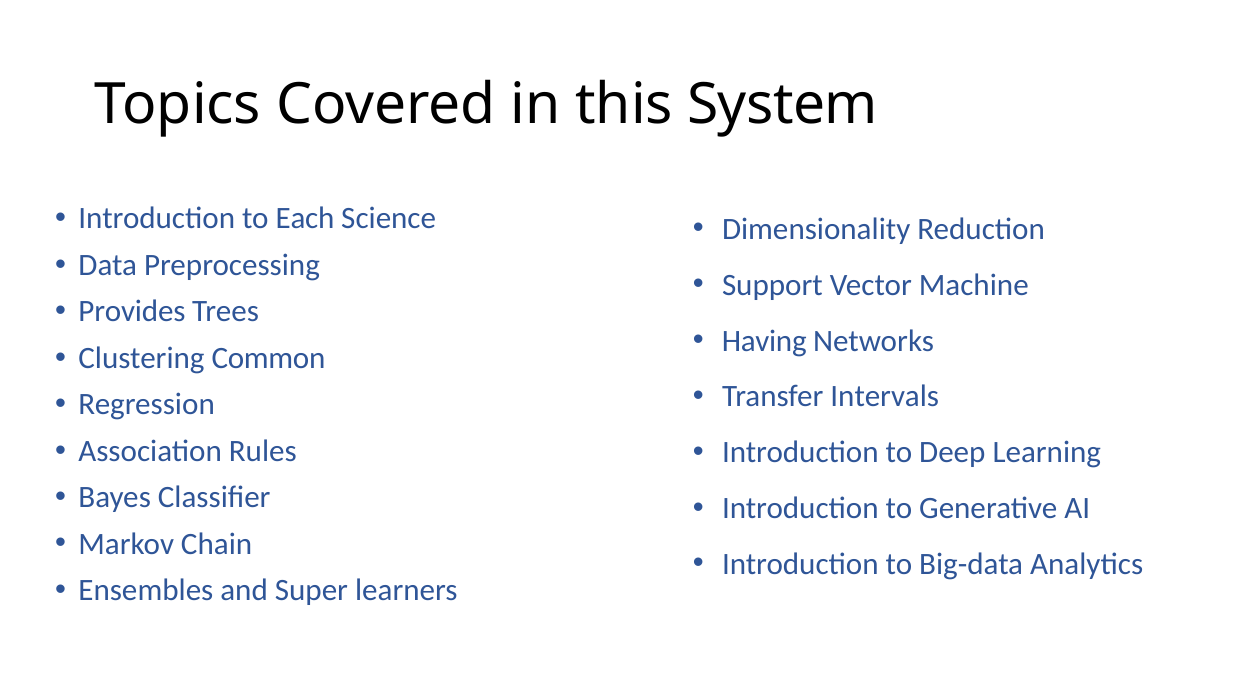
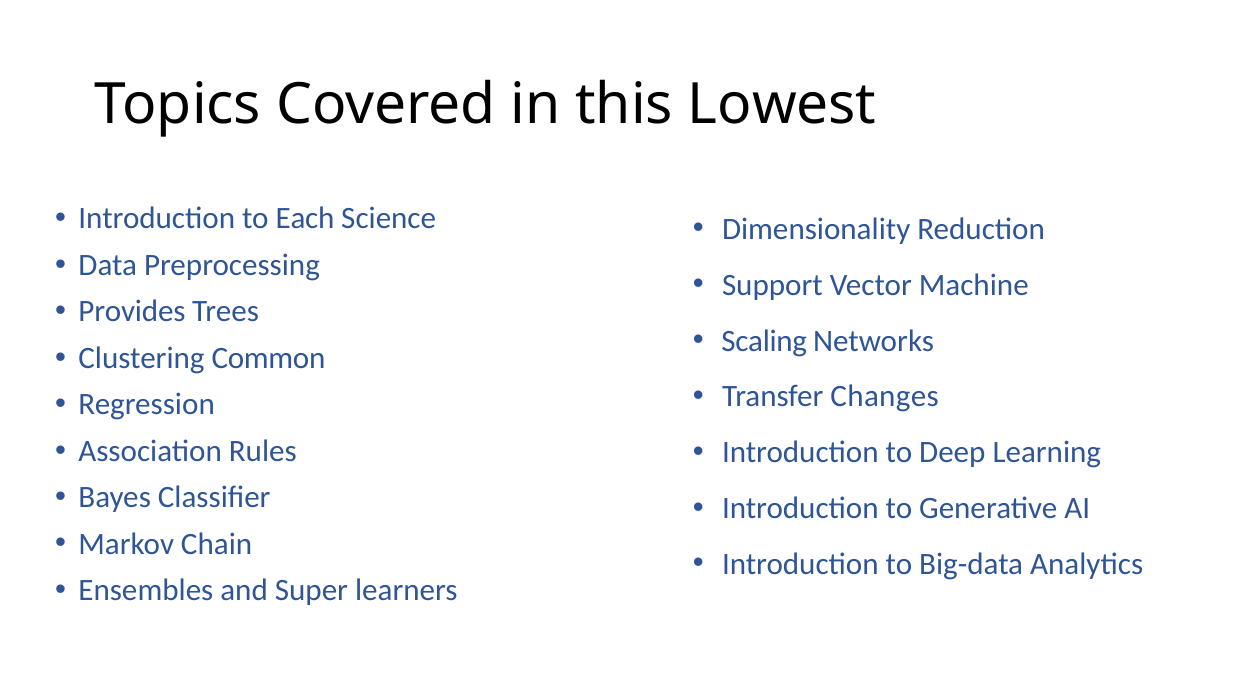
System: System -> Lowest
Having: Having -> Scaling
Intervals: Intervals -> Changes
